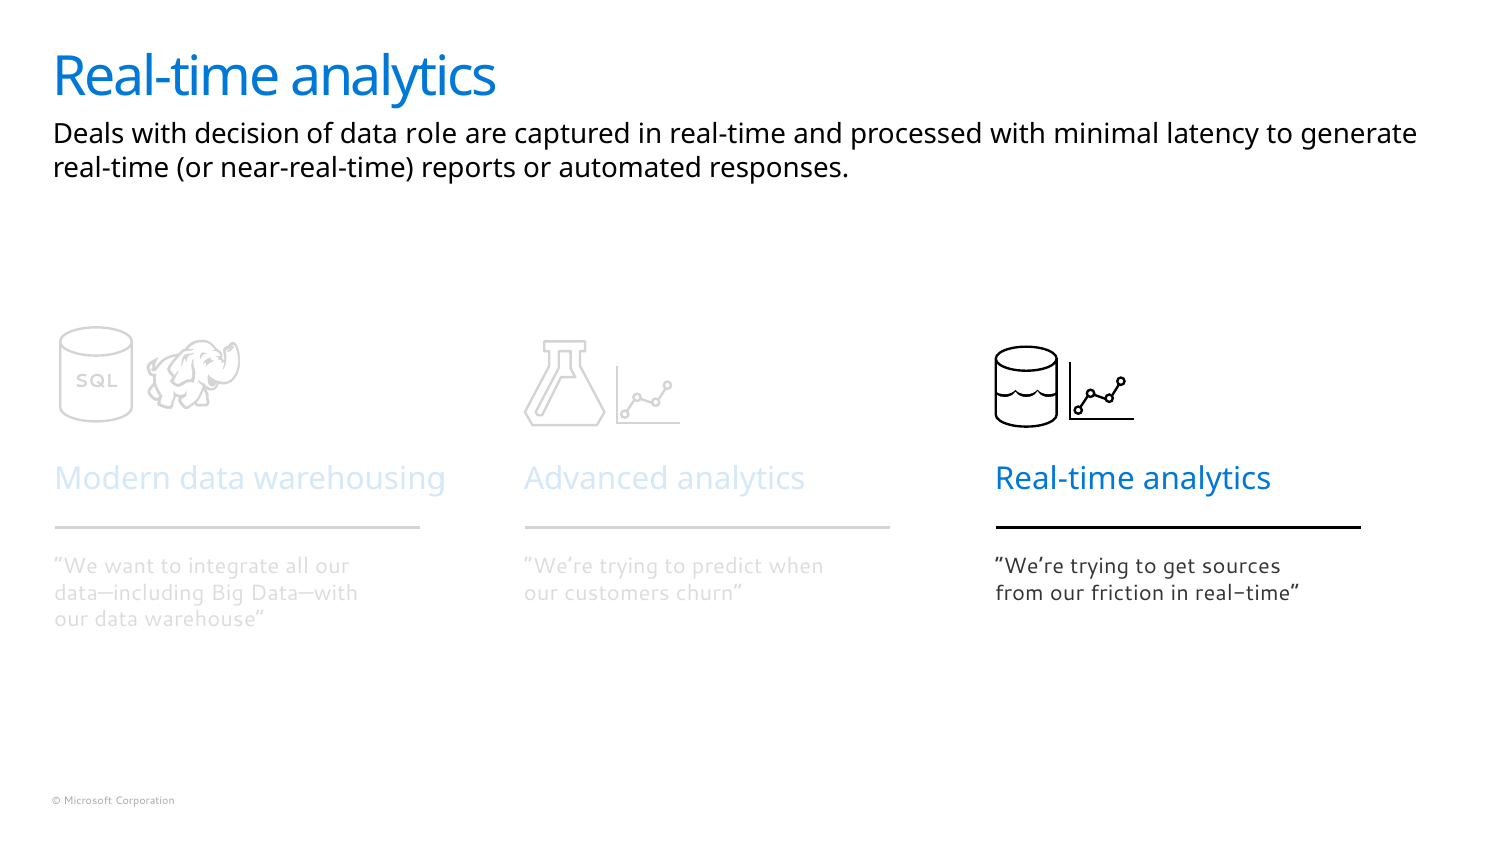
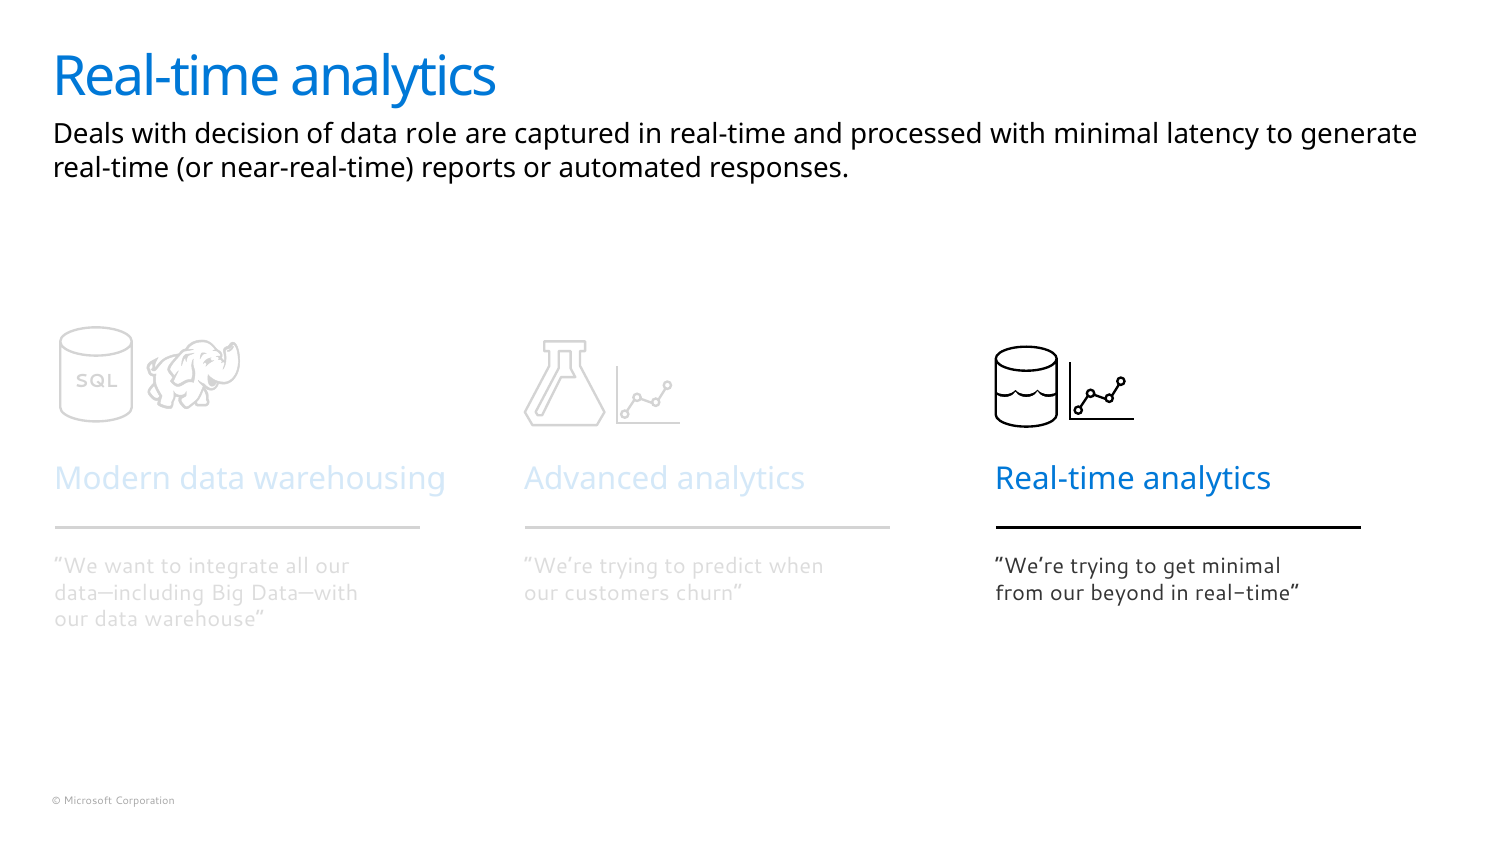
get sources: sources -> minimal
friction: friction -> beyond
